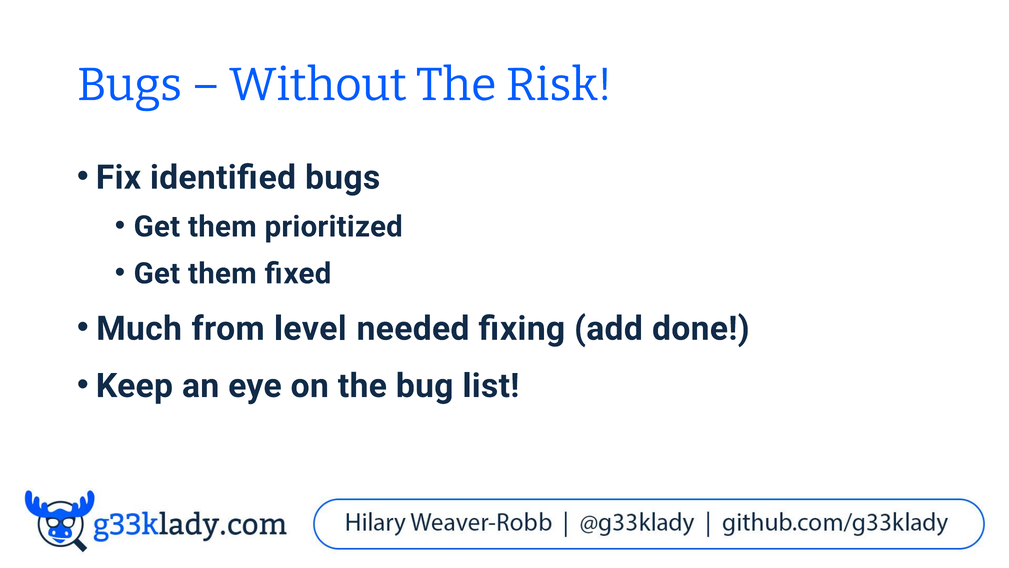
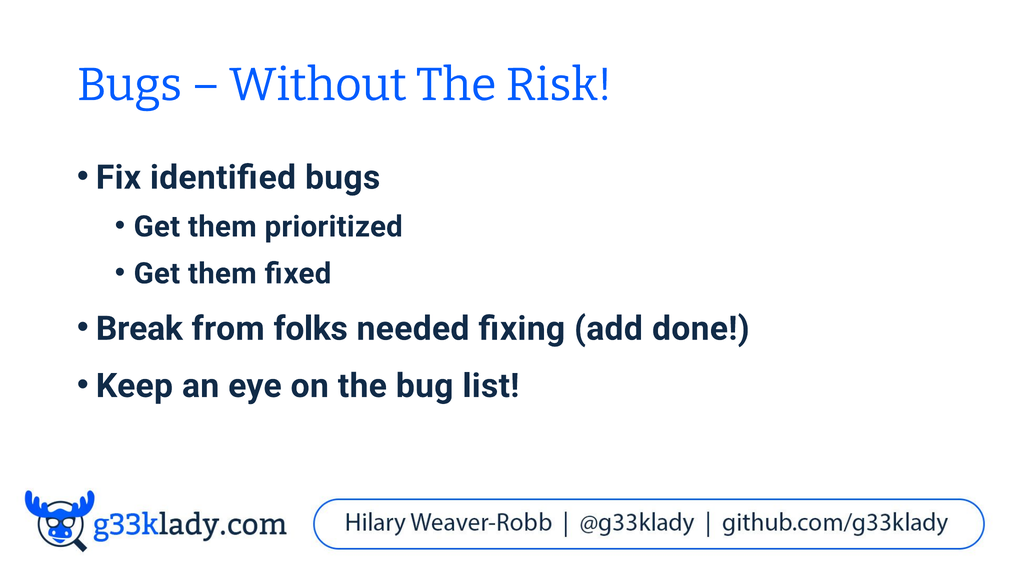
Much: Much -> Break
level: level -> folks
